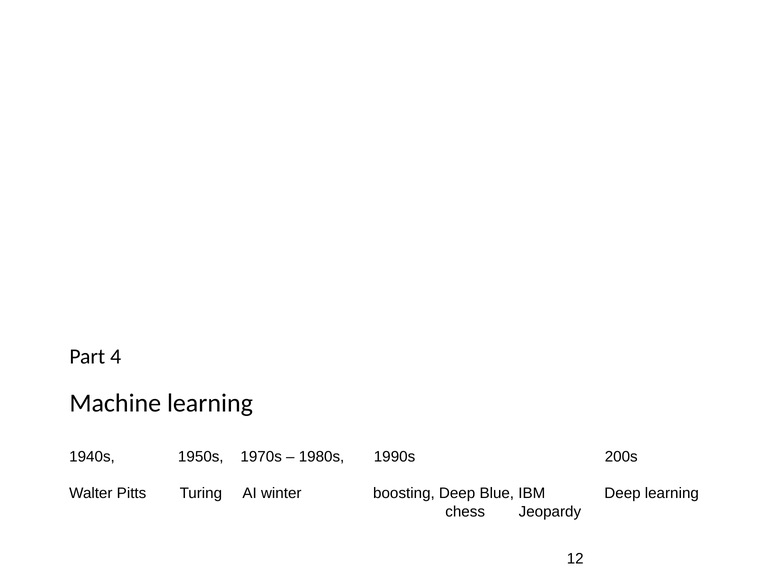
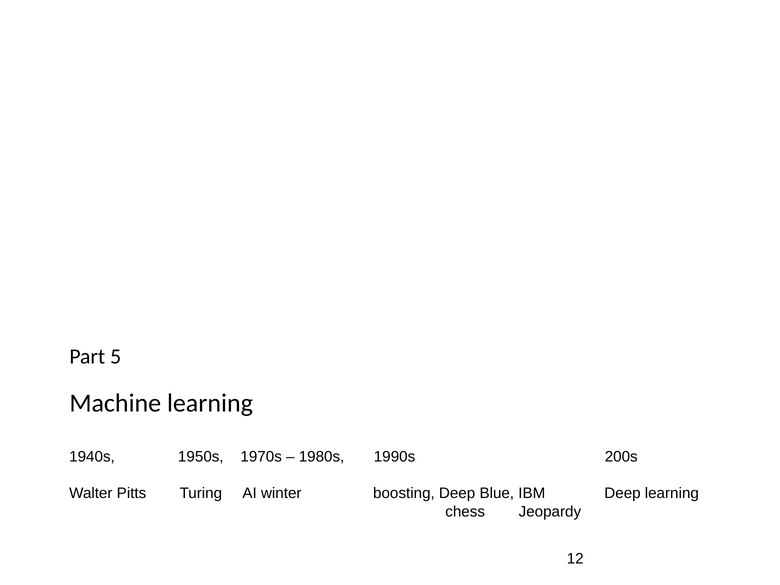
4: 4 -> 5
